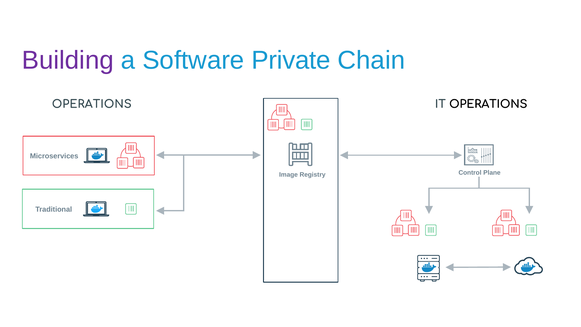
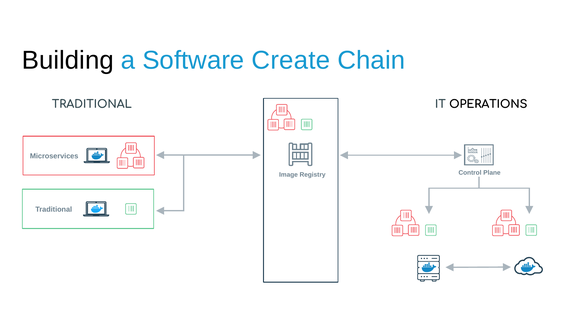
Building colour: purple -> black
Private: Private -> Create
OPERATIONS at (92, 104): OPERATIONS -> TRADITIONAL
